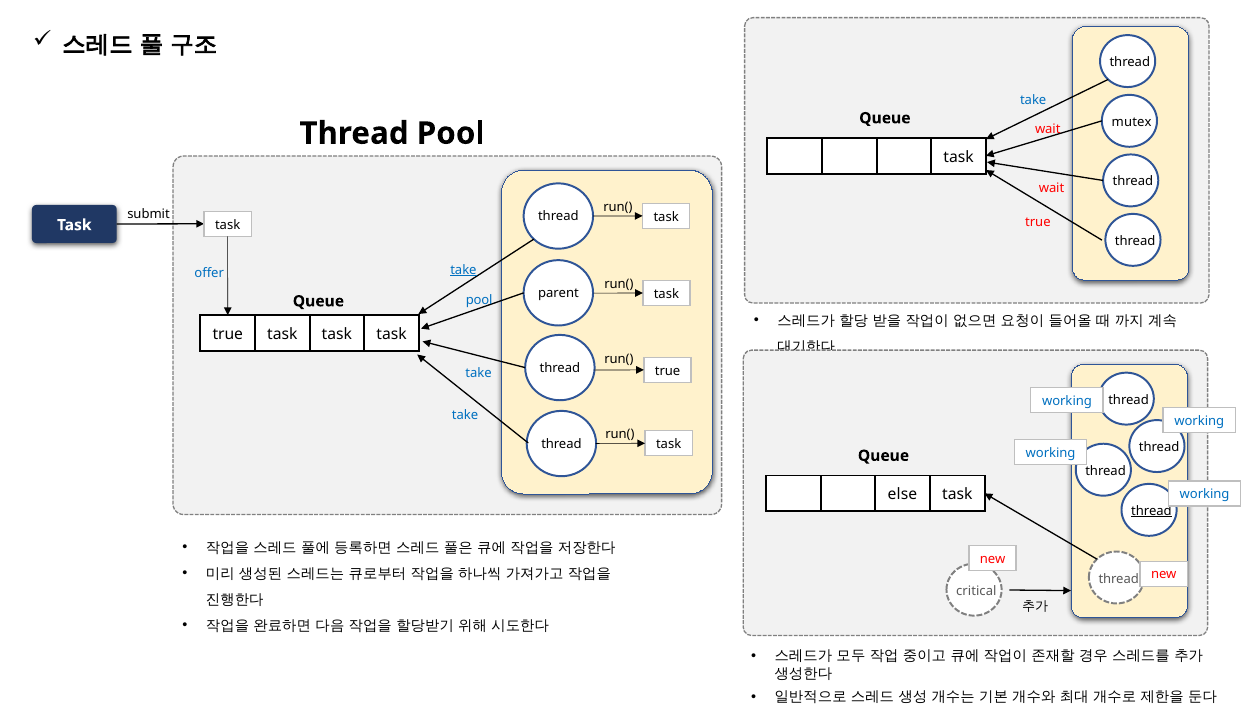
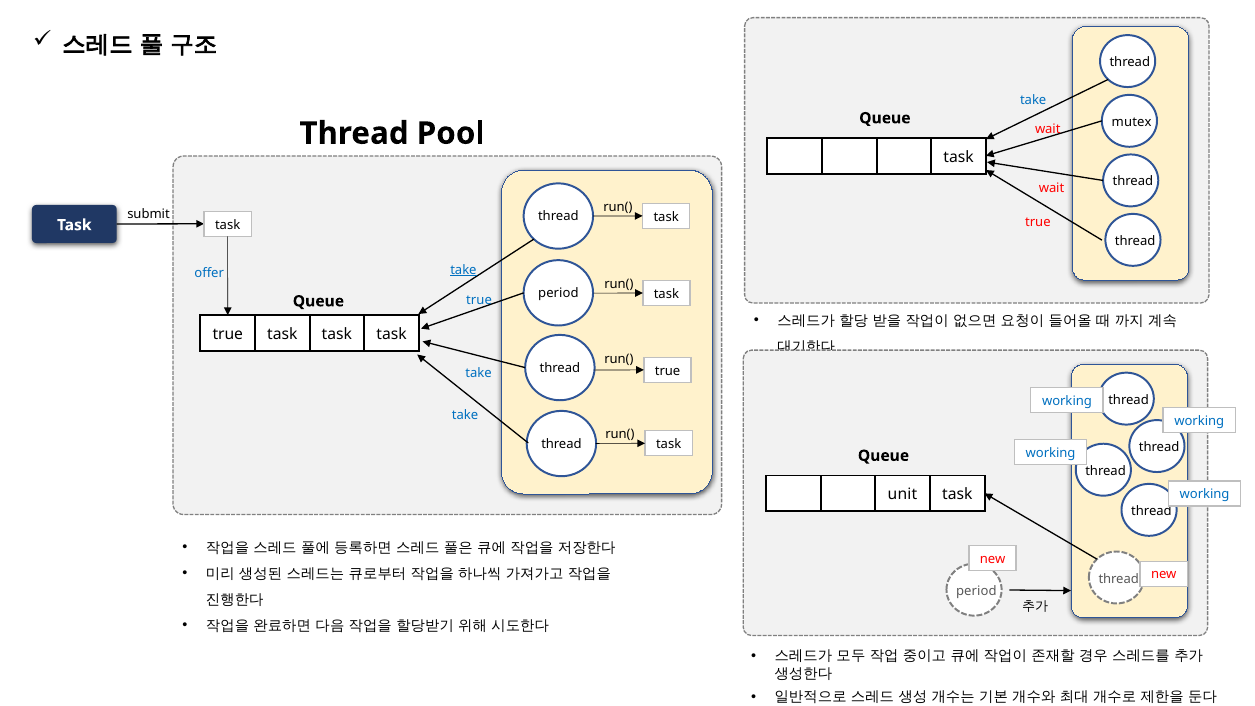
parent at (558, 293): parent -> period
pool at (479, 301): pool -> true
else: else -> unit
thread at (1151, 511) underline: present -> none
critical at (976, 591): critical -> period
